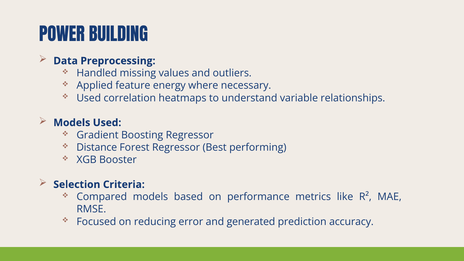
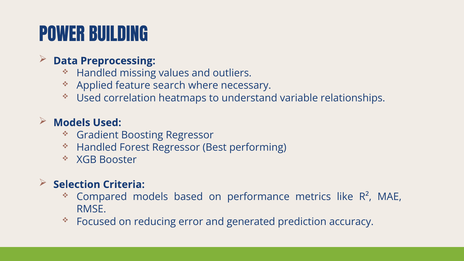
energy: energy -> search
Distance at (97, 147): Distance -> Handled
